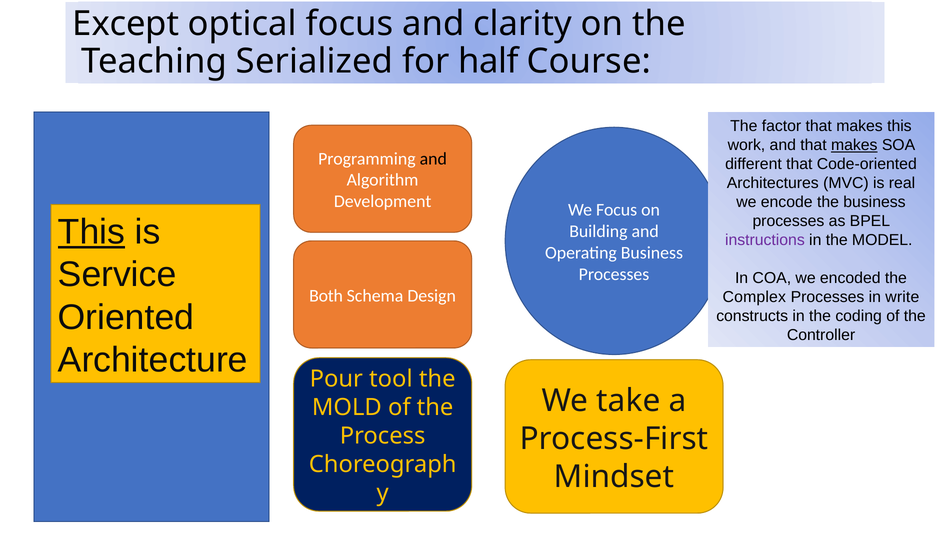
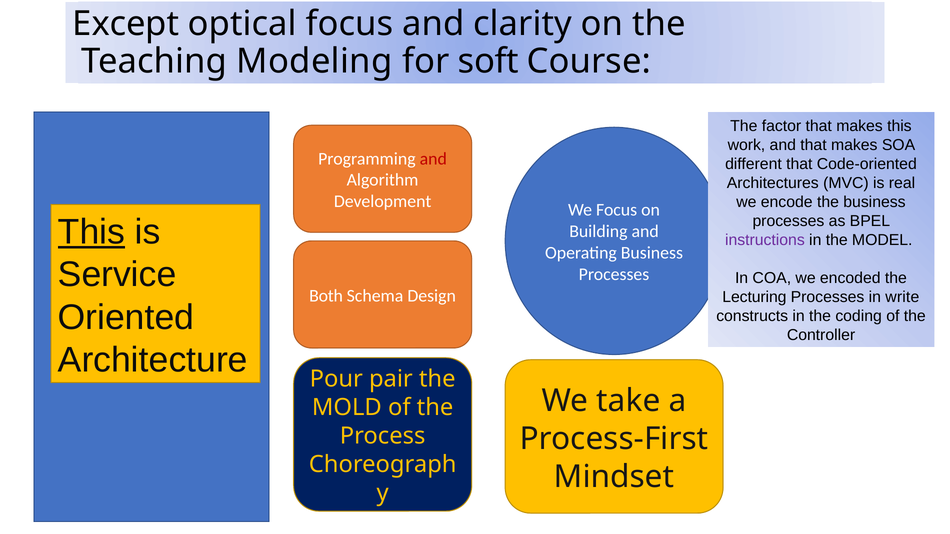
Serialized: Serialized -> Modeling
half: half -> soft
makes at (854, 145) underline: present -> none
and at (433, 159) colour: black -> red
Complex: Complex -> Lecturing
tool: tool -> pair
